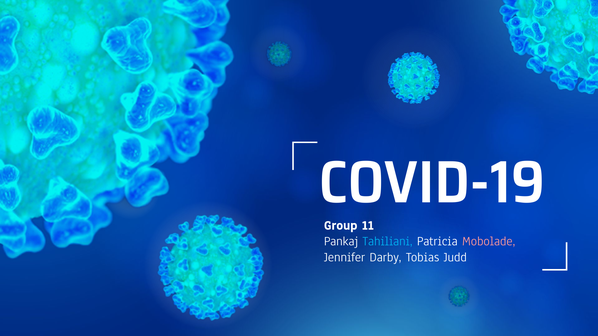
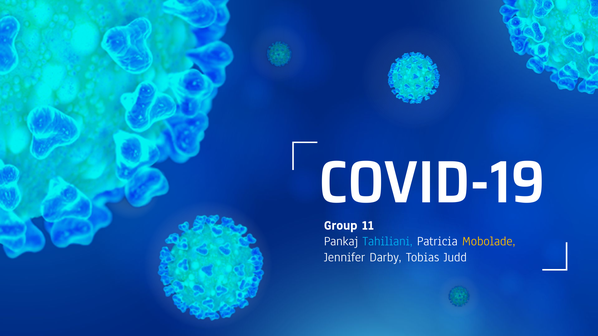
Mobolade colour: pink -> yellow
